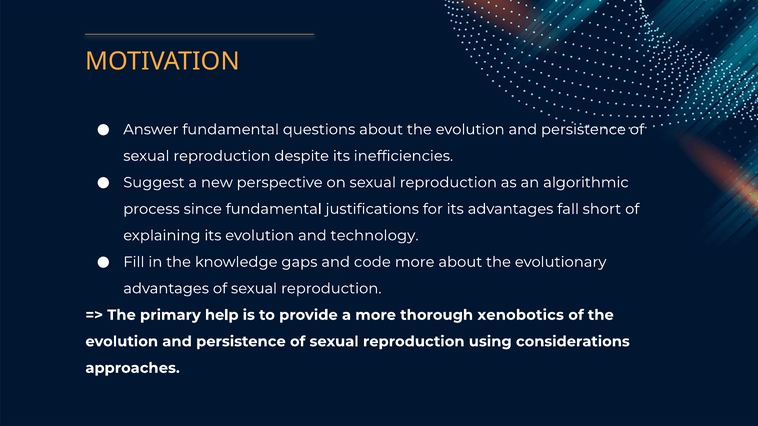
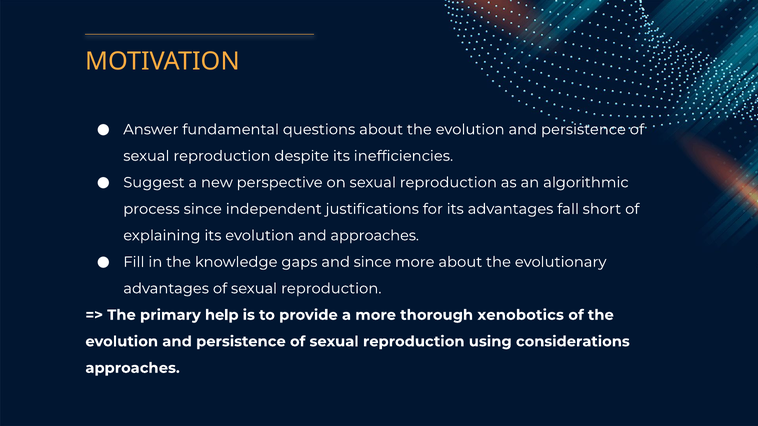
since fundamental: fundamental -> independent
and technology: technology -> approaches
and code: code -> since
